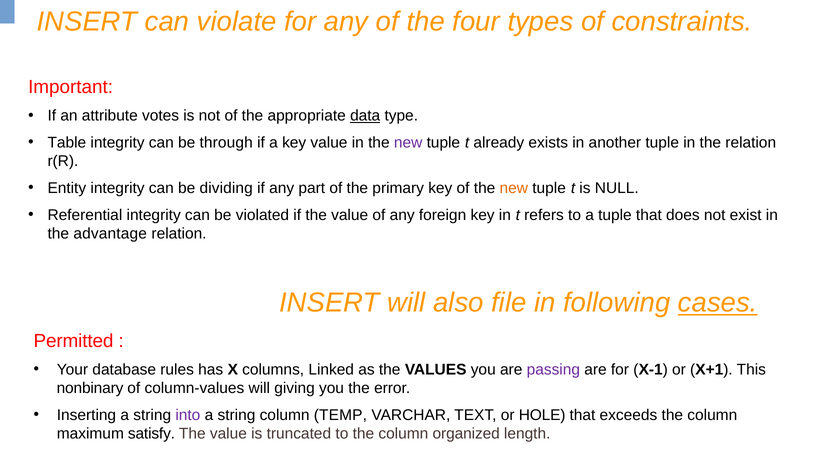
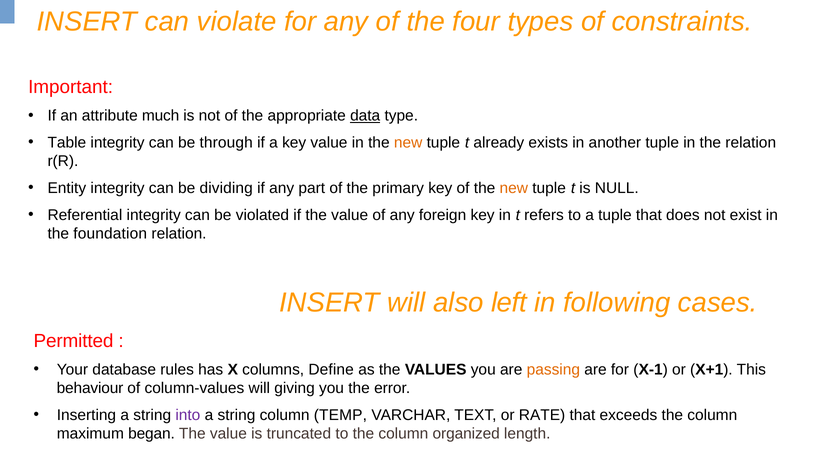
votes: votes -> much
new at (408, 143) colour: purple -> orange
advantage: advantage -> foundation
file: file -> left
cases underline: present -> none
Linked: Linked -> Define
passing colour: purple -> orange
nonbinary: nonbinary -> behaviour
HOLE: HOLE -> RATE
satisfy: satisfy -> began
